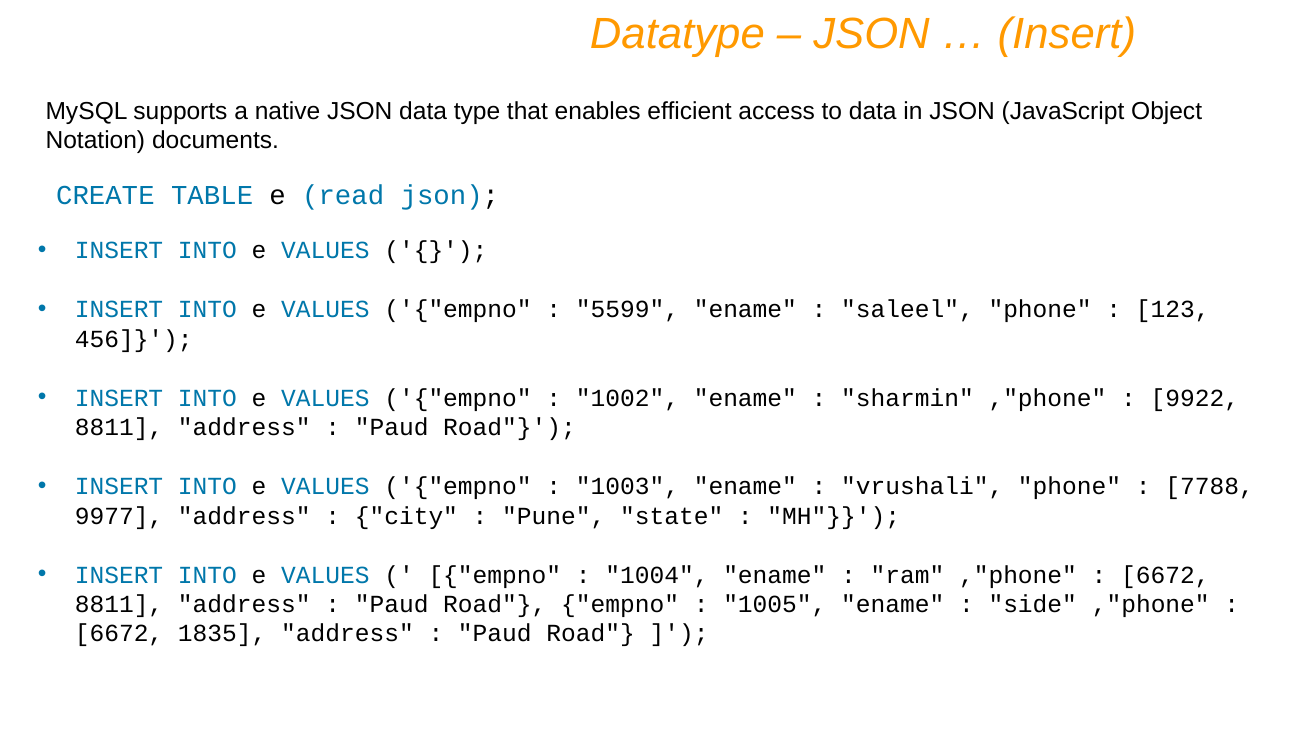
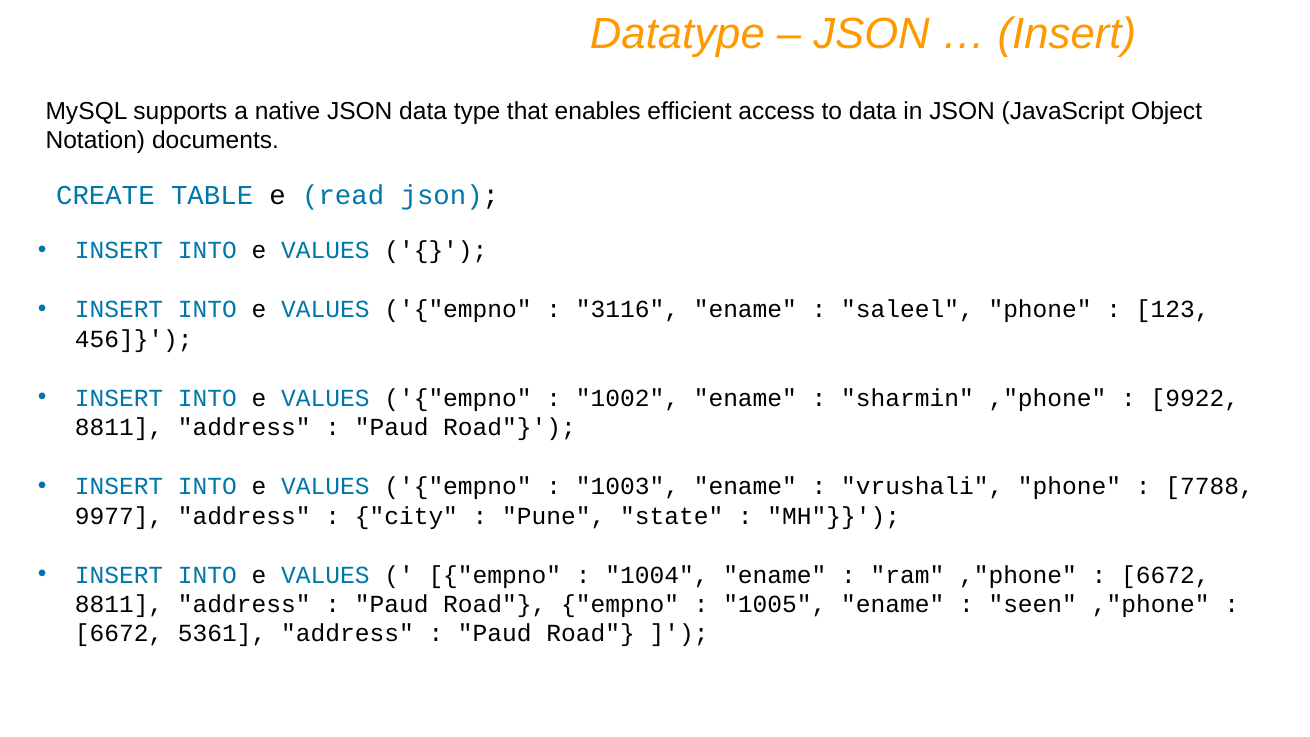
5599: 5599 -> 3116
side: side -> seen
1835: 1835 -> 5361
